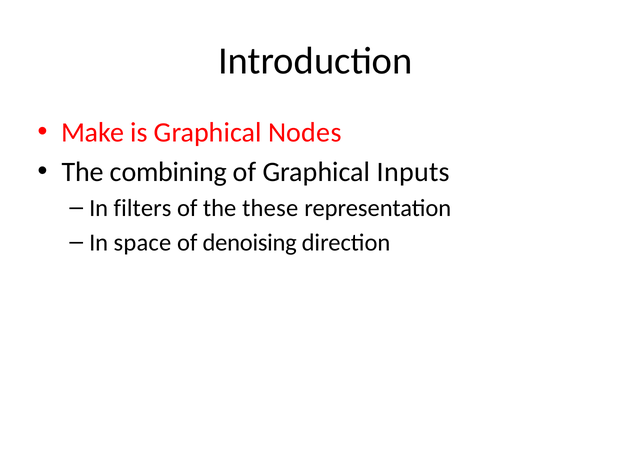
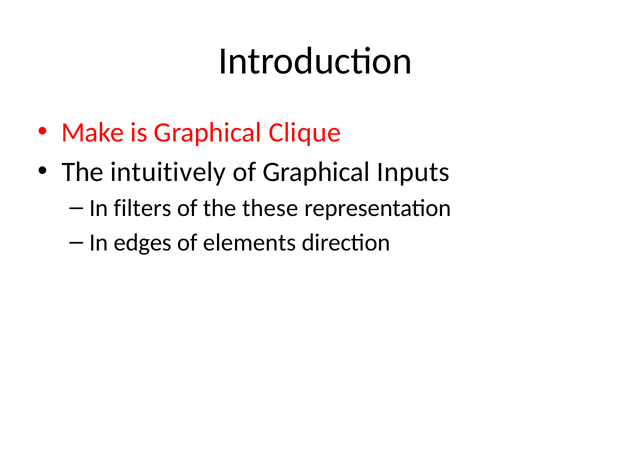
Nodes: Nodes -> Clique
combining: combining -> intuitively
space: space -> edges
denoising: denoising -> elements
